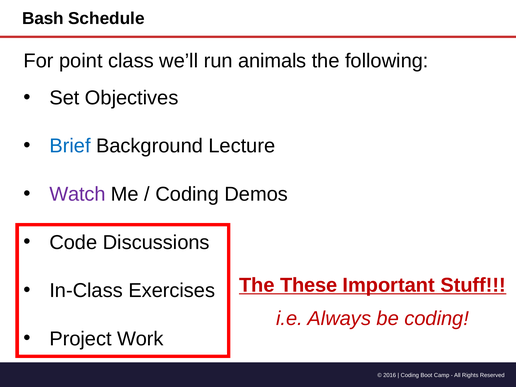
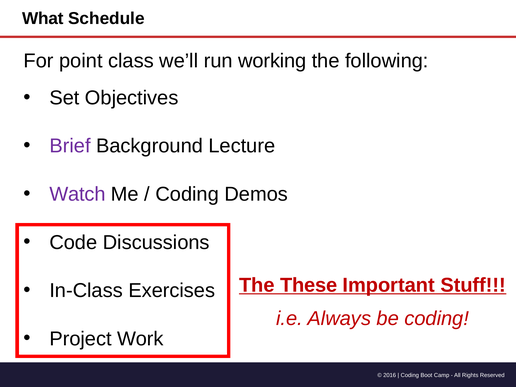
Bash: Bash -> What
animals: animals -> working
Brief colour: blue -> purple
